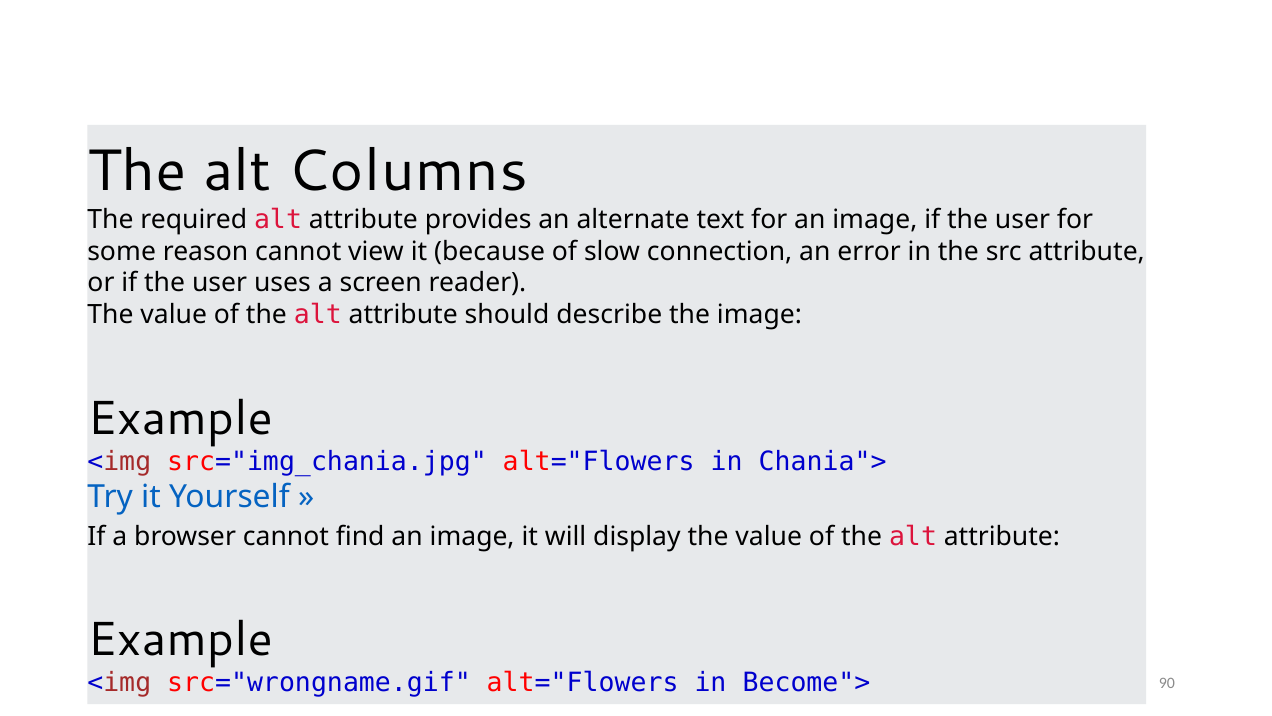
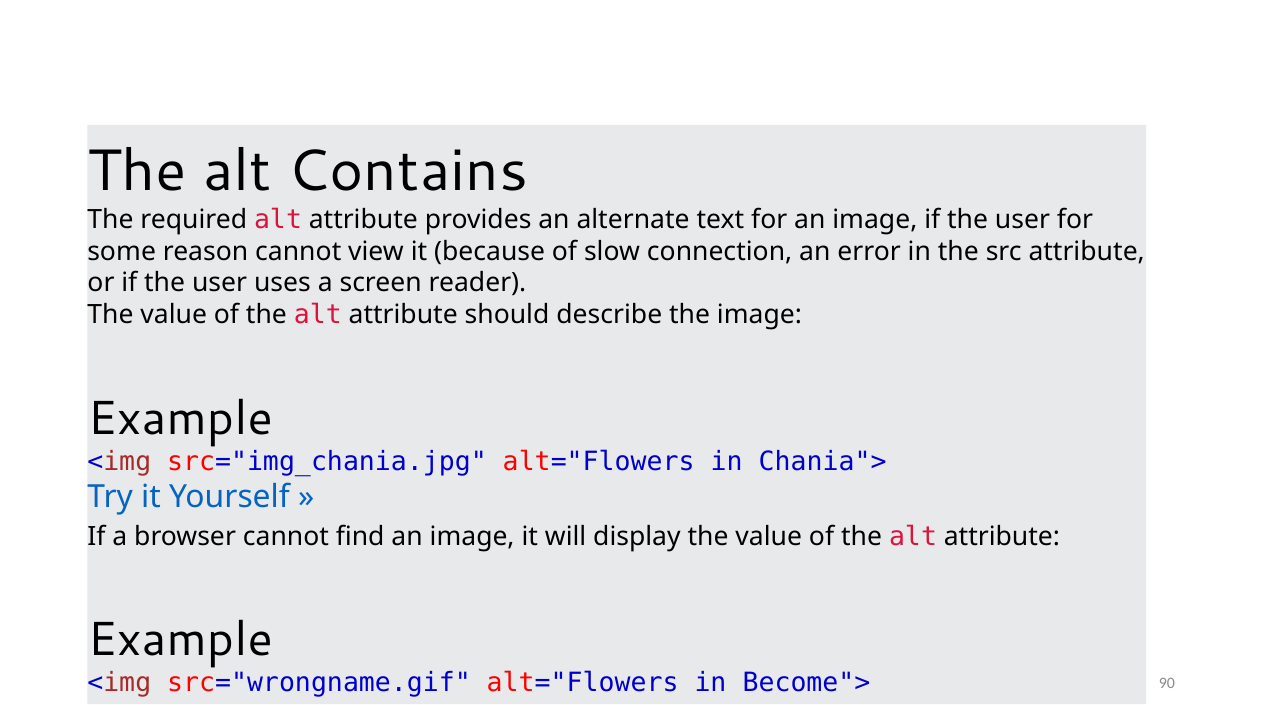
Columns: Columns -> Contains
